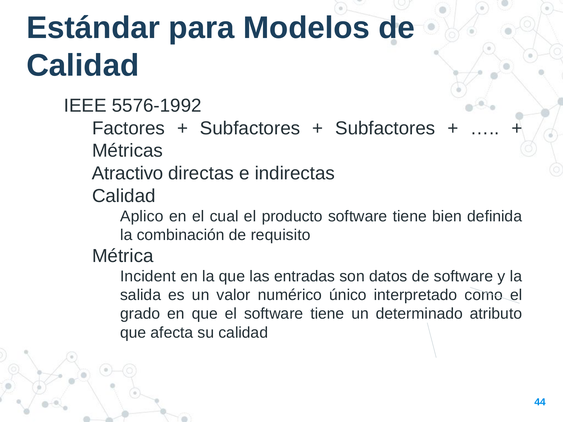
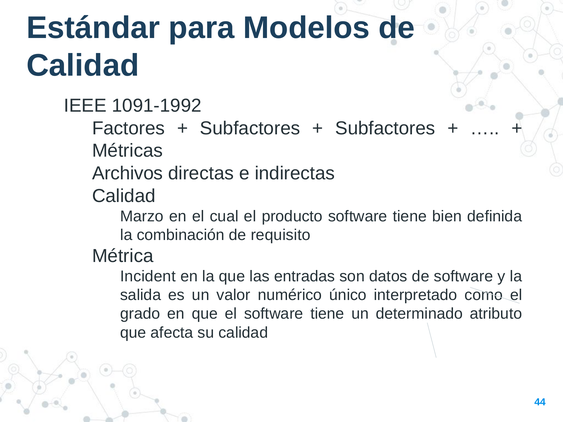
5576-1992: 5576-1992 -> 1091-1992
Atractivo: Atractivo -> Archivos
Aplico: Aplico -> Marzo
